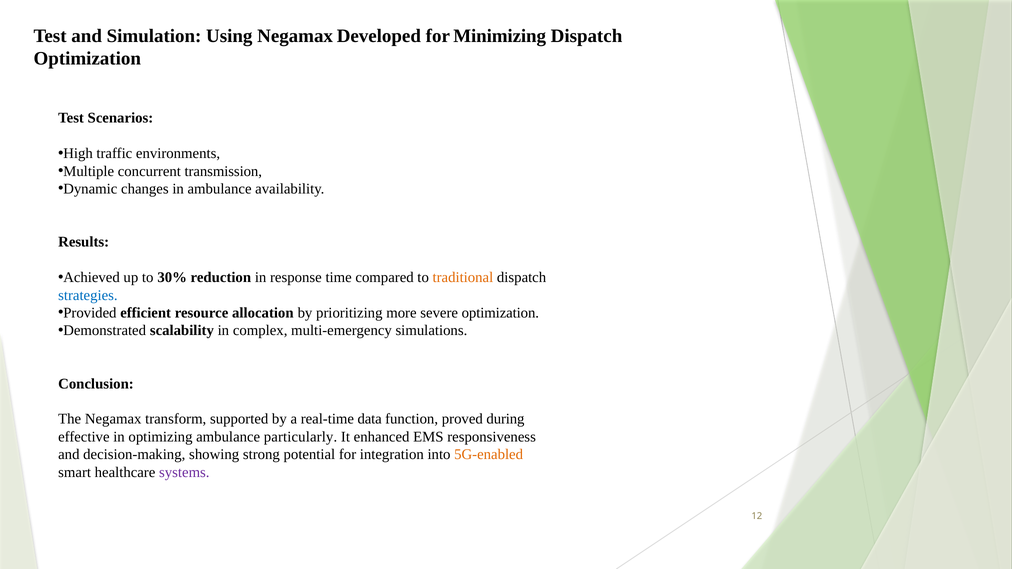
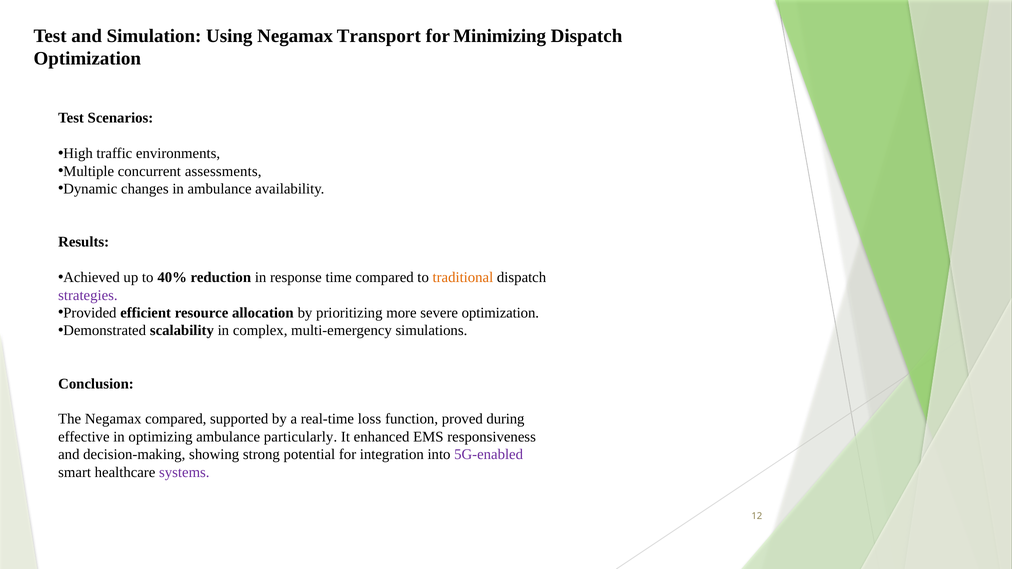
Developed: Developed -> Transport
transmission: transmission -> assessments
30%: 30% -> 40%
strategies colour: blue -> purple
Negamax transform: transform -> compared
data: data -> loss
5G-enabled colour: orange -> purple
